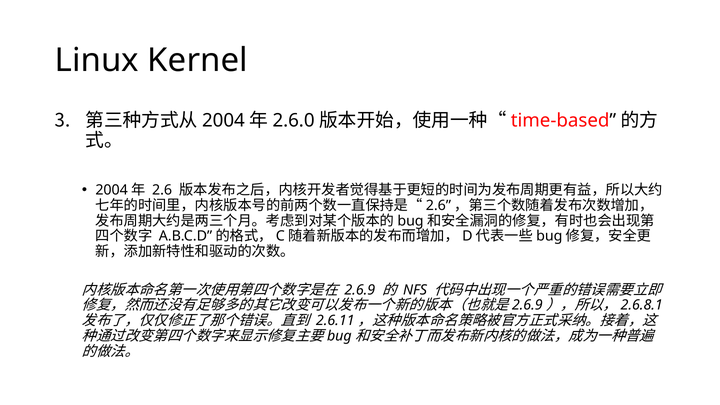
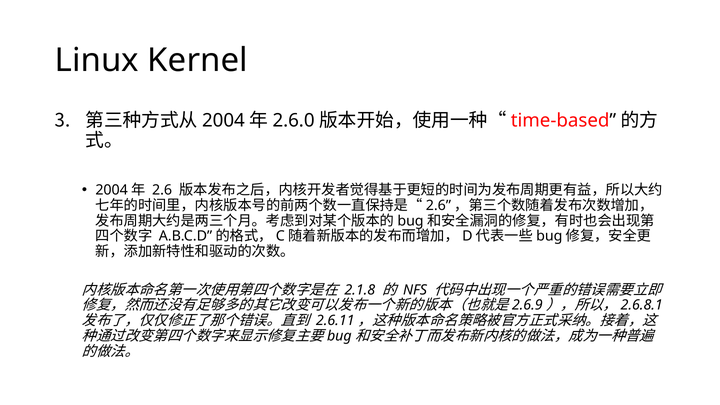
2.6.9 at (360, 290): 2.6.9 -> 2.1.8
